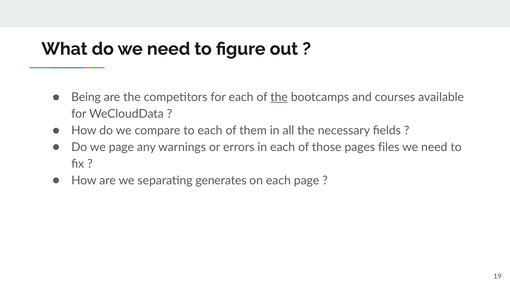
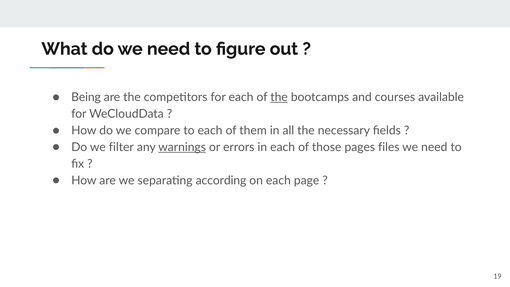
we page: page -> filter
warnings underline: none -> present
generates: generates -> according
